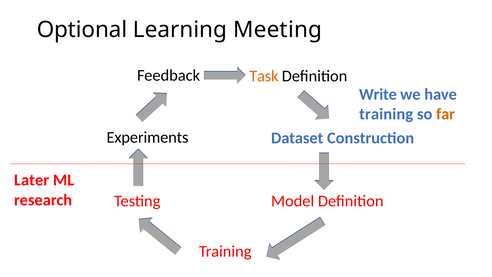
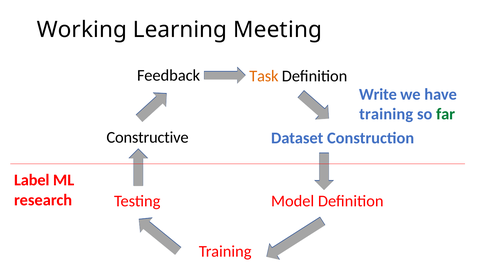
Optional: Optional -> Working
far colour: orange -> green
Experiments: Experiments -> Constructive
Later: Later -> Label
